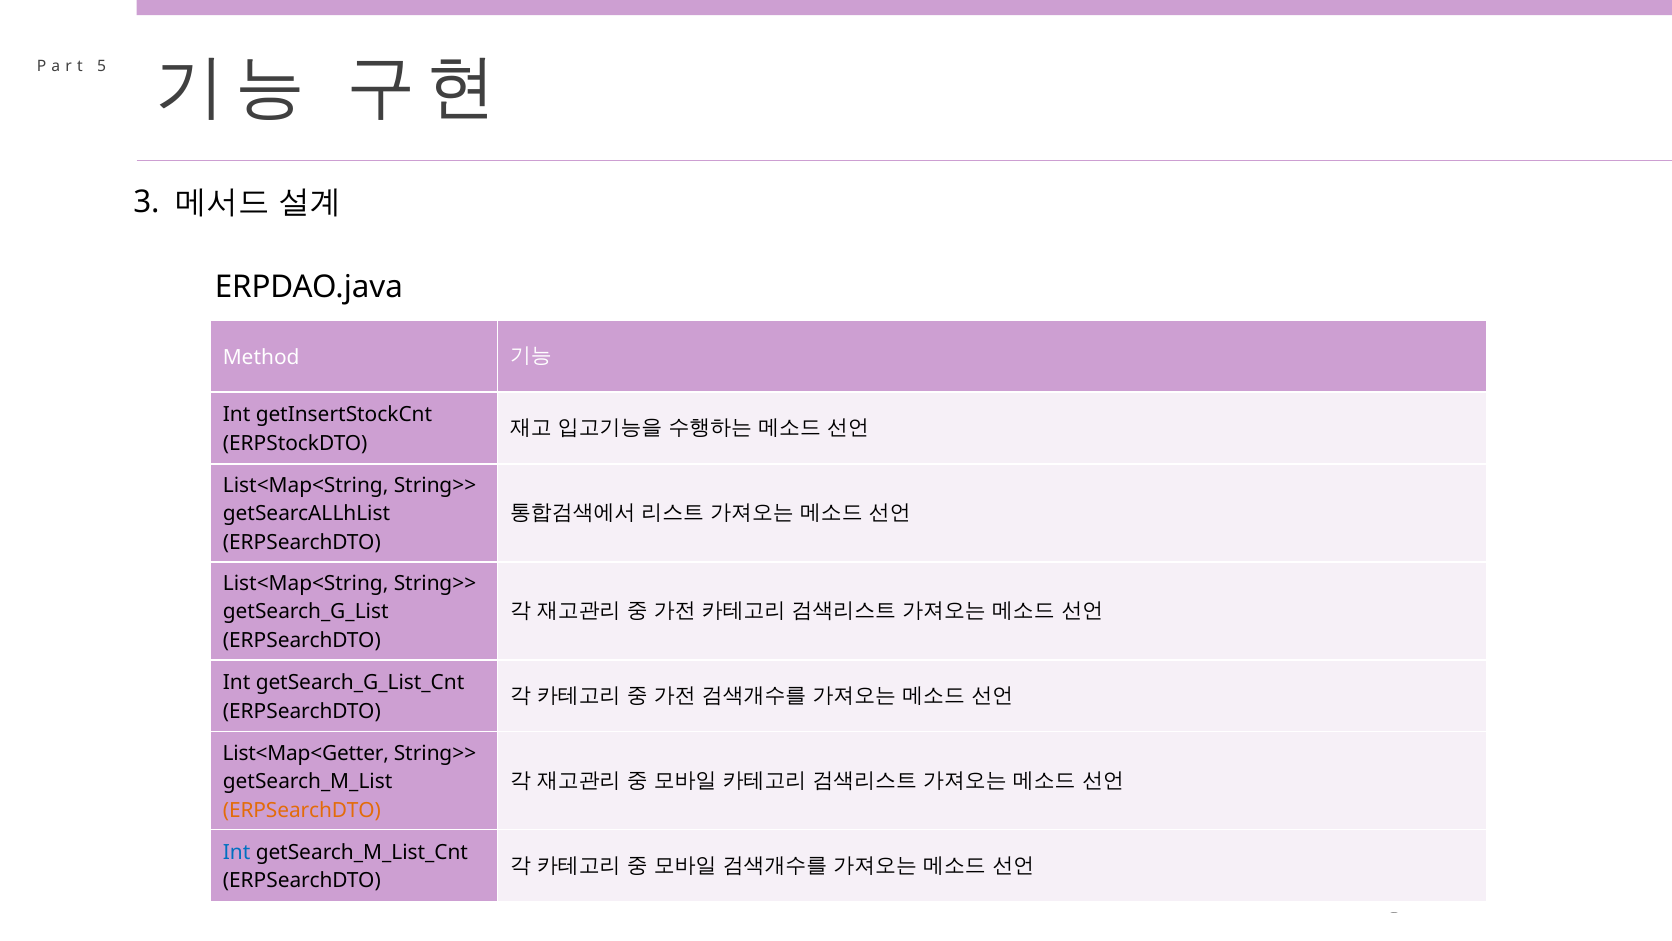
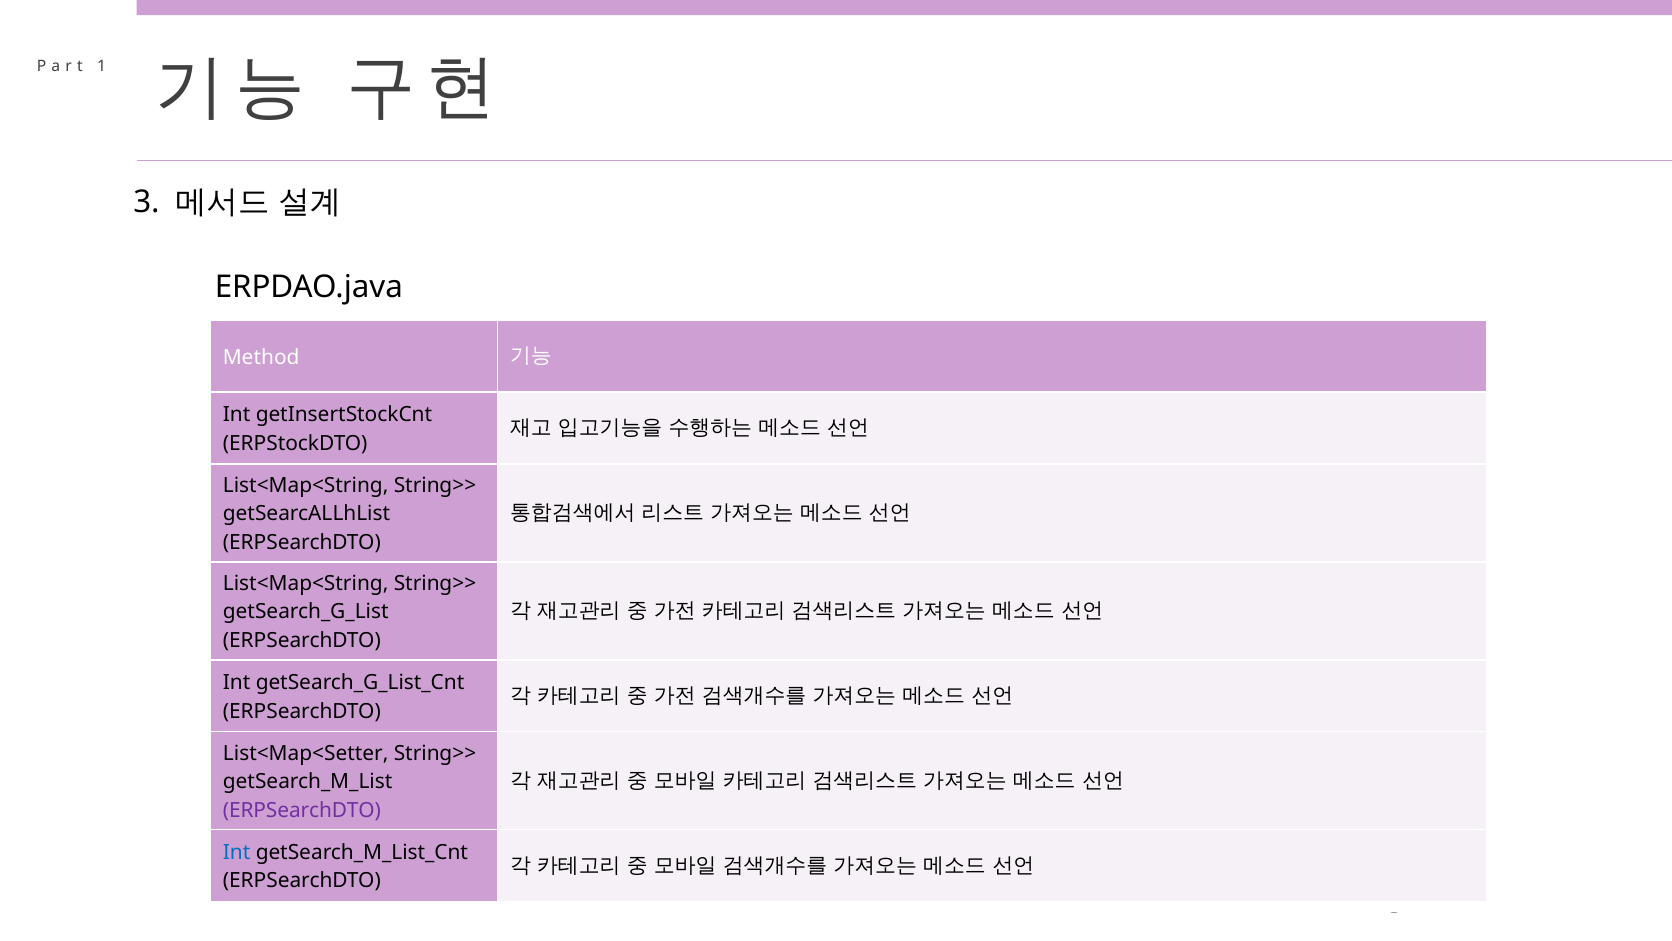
5: 5 -> 1
List<Map<Getter: List<Map<Getter -> List<Map<Setter
ERPSearchDTO at (302, 810) colour: orange -> purple
